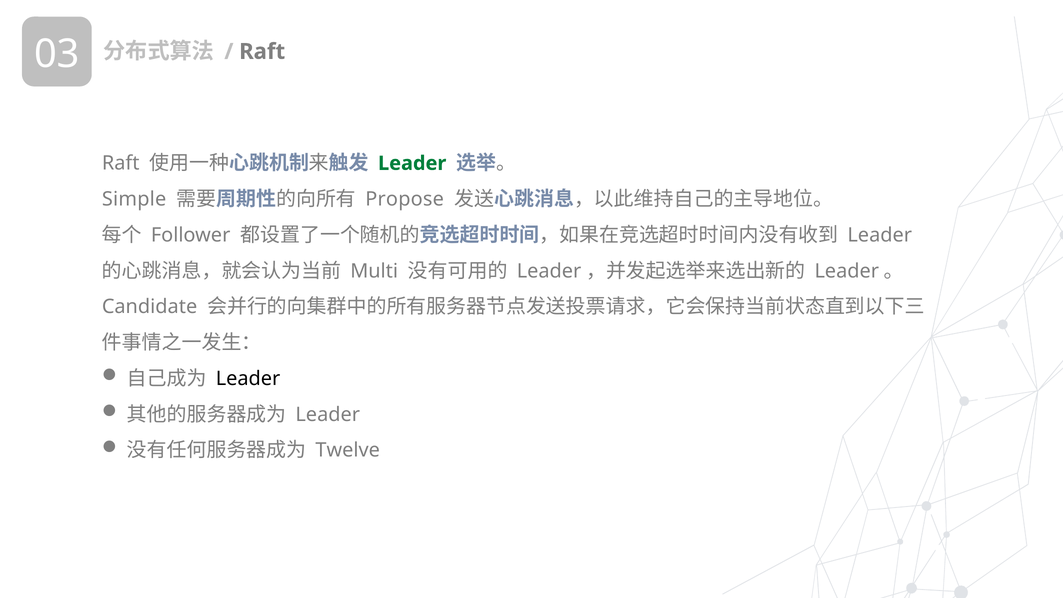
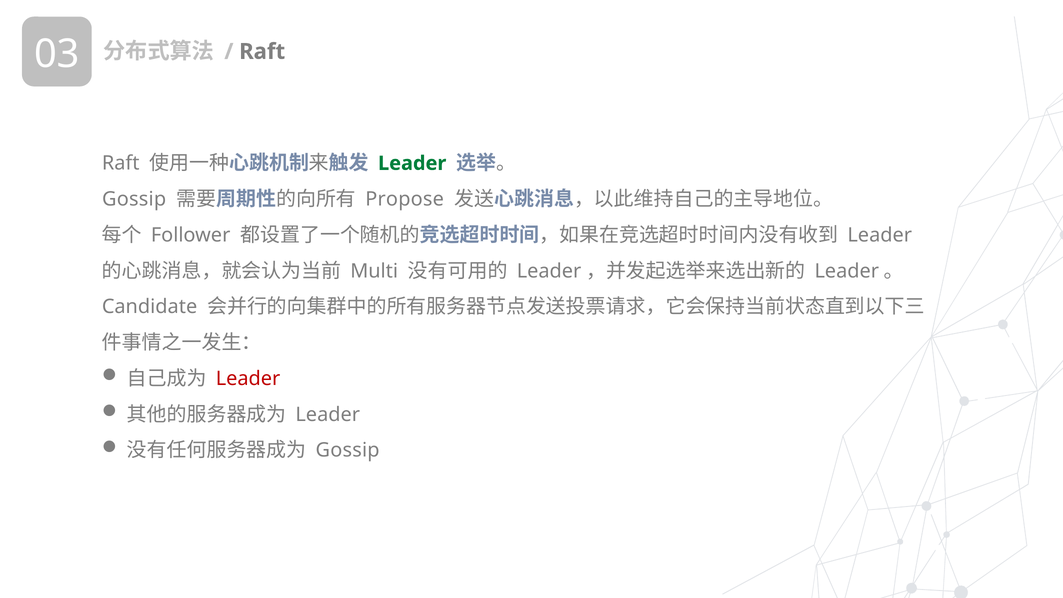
Simple at (134, 199): Simple -> Gossip
Leader at (248, 379) colour: black -> red
Twelve at (348, 450): Twelve -> Gossip
